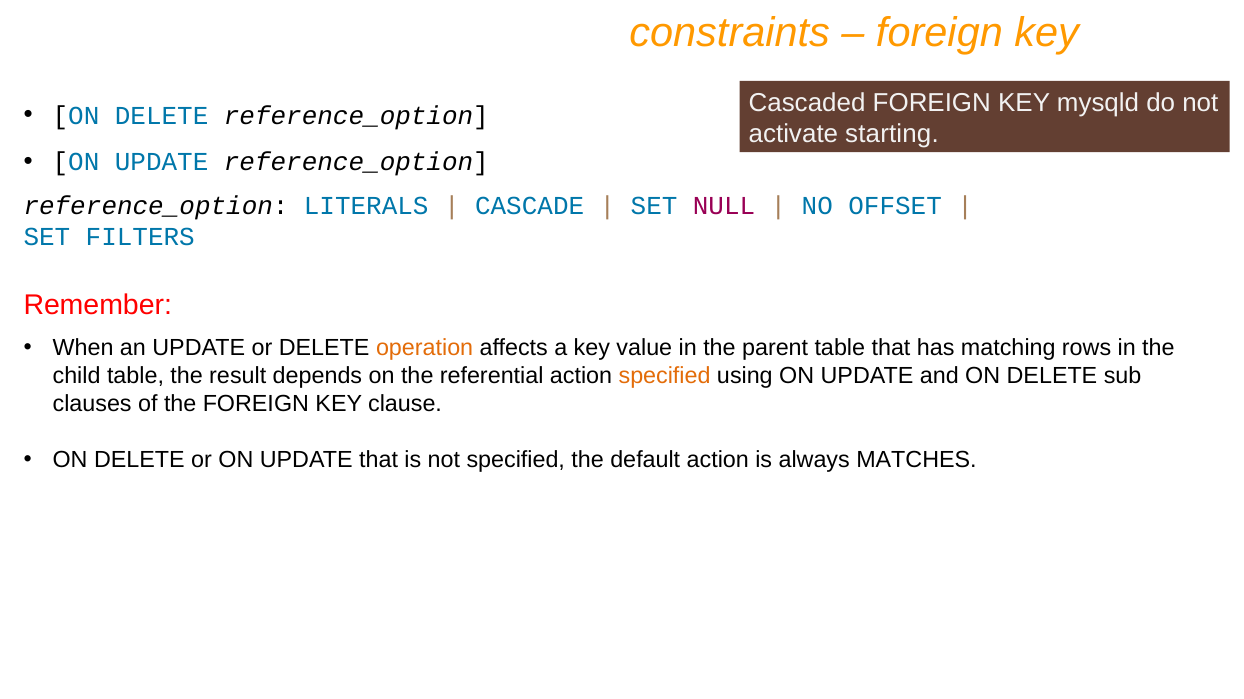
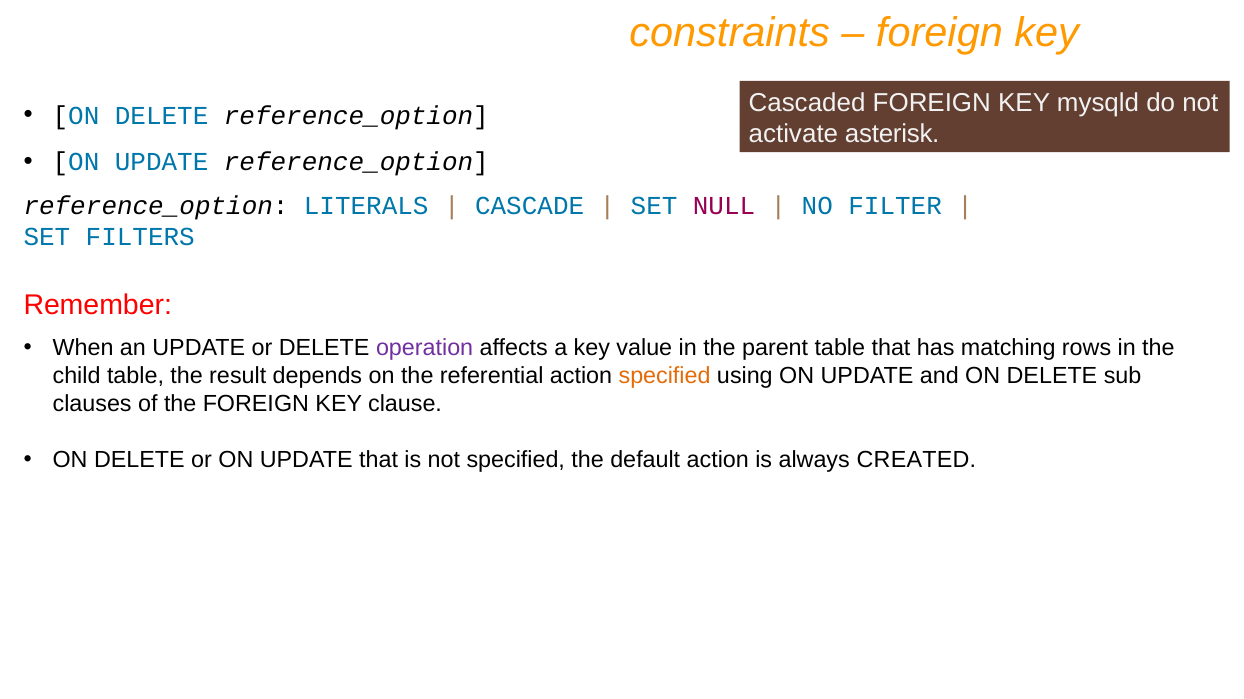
starting: starting -> asterisk
OFFSET: OFFSET -> FILTER
operation colour: orange -> purple
MATCHES: MATCHES -> CREATED
